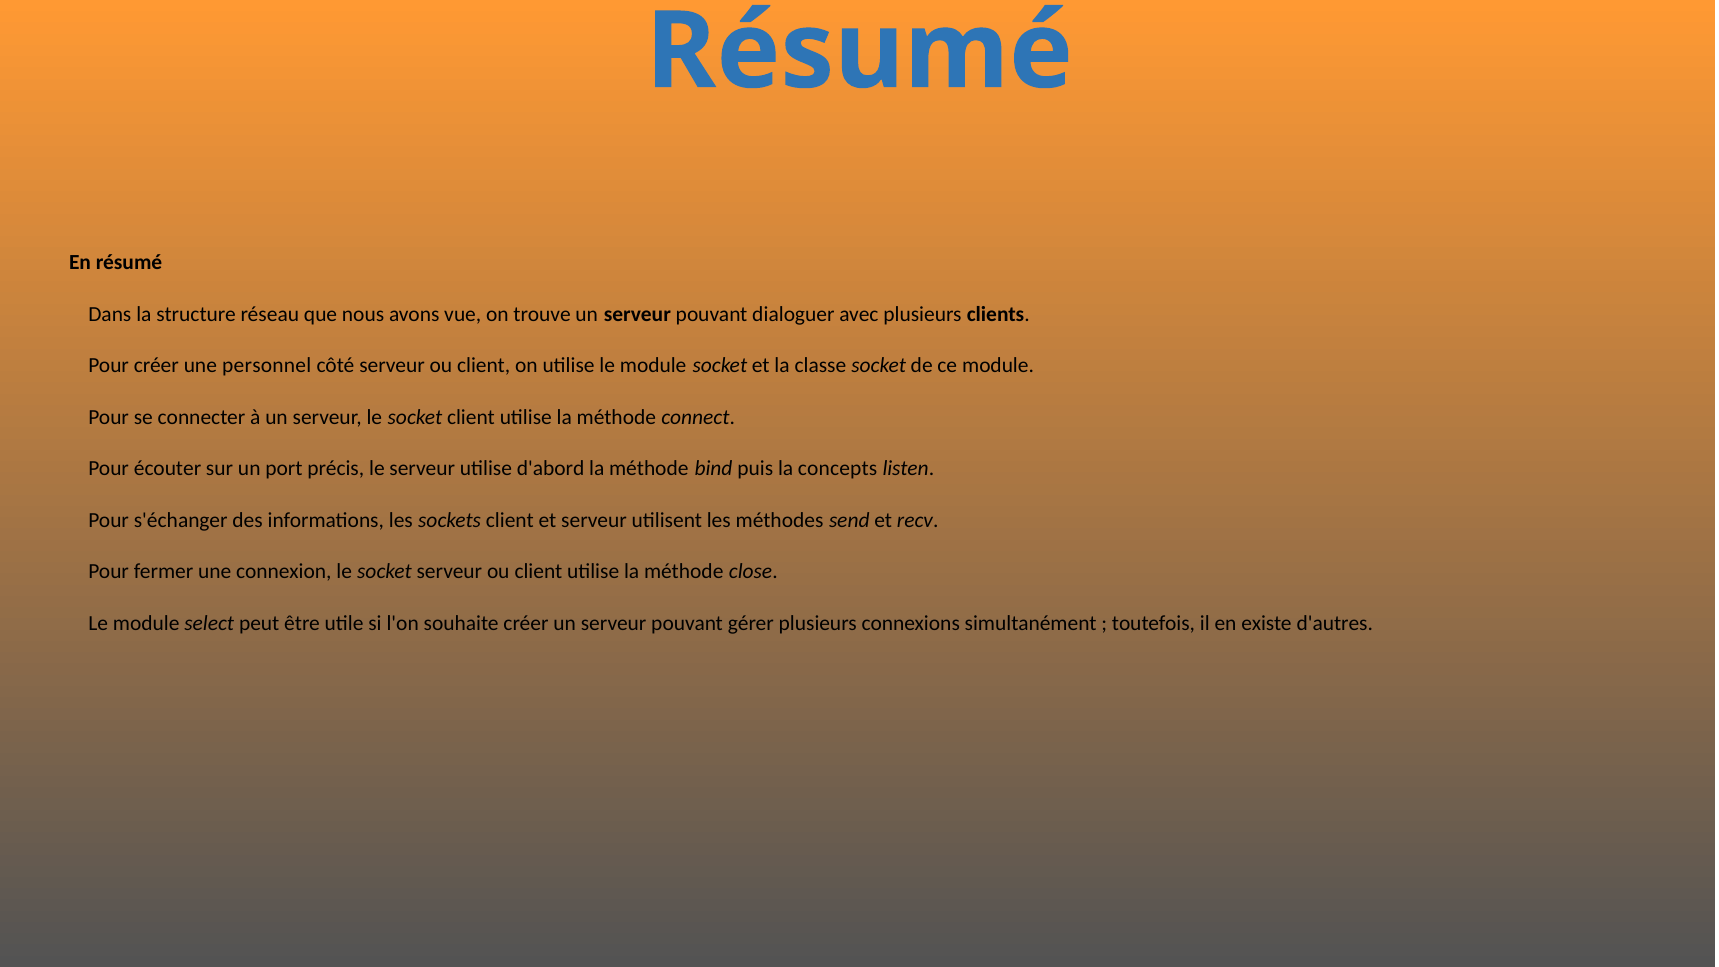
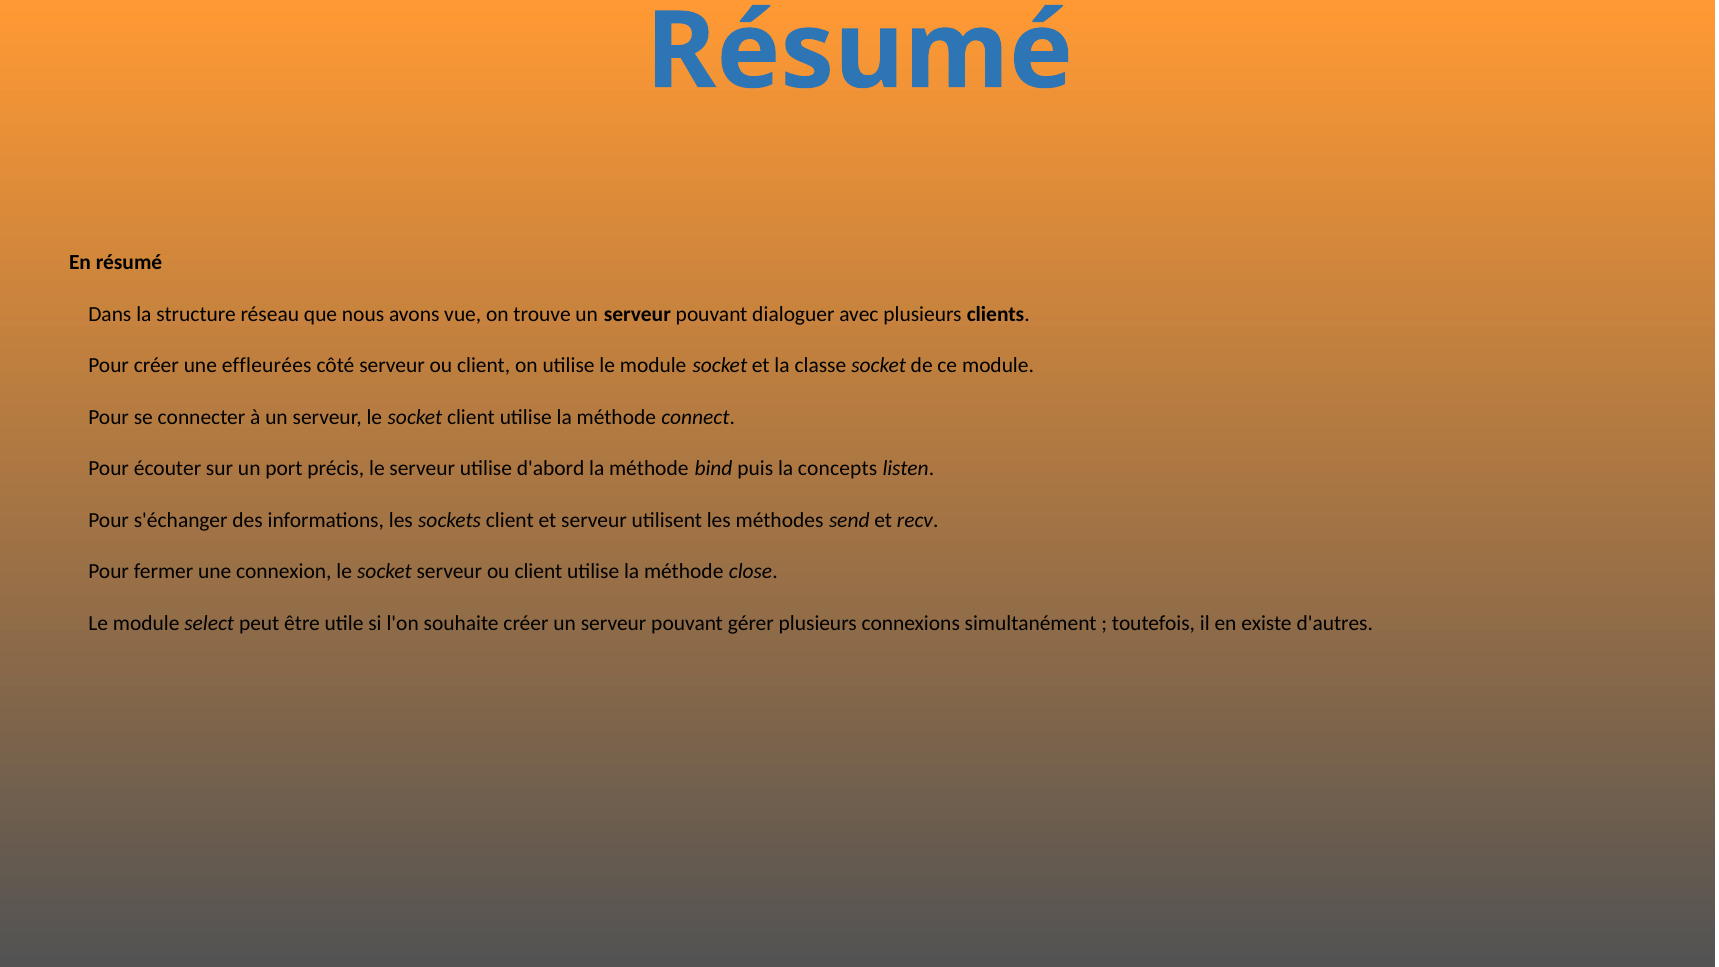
personnel: personnel -> effleurées
